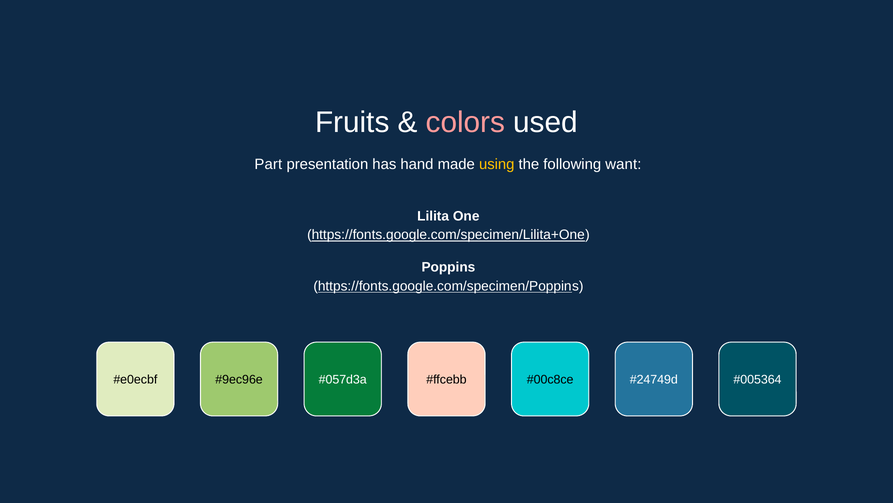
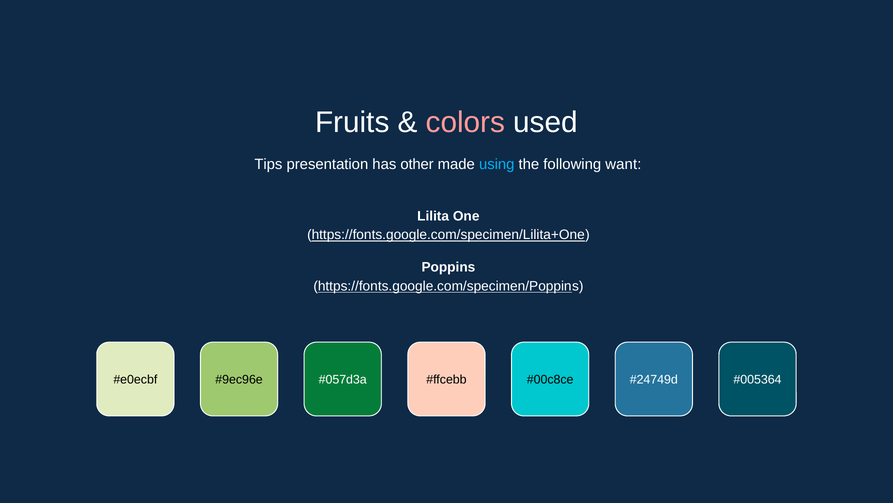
Part: Part -> Tips
hand: hand -> other
using colour: yellow -> light blue
